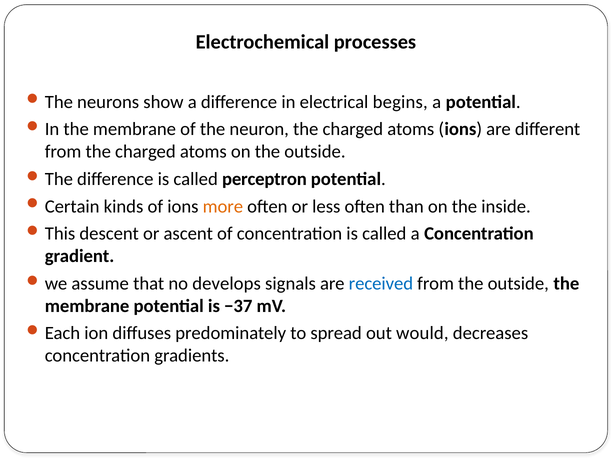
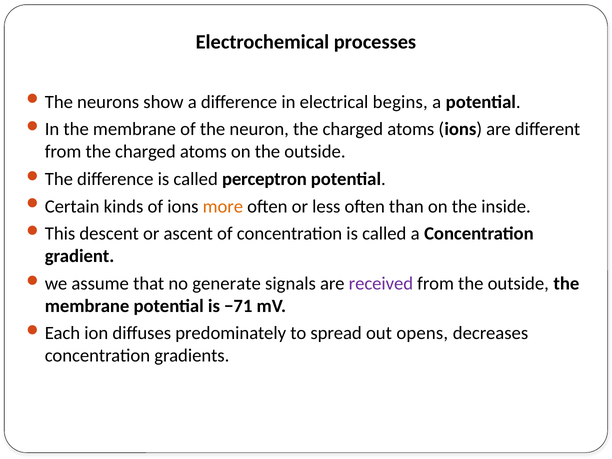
develops: develops -> generate
received colour: blue -> purple
−37: −37 -> −71
would: would -> opens
